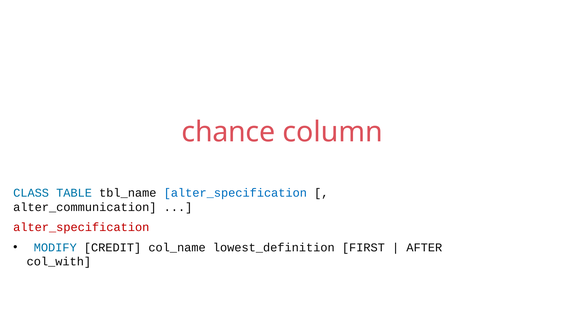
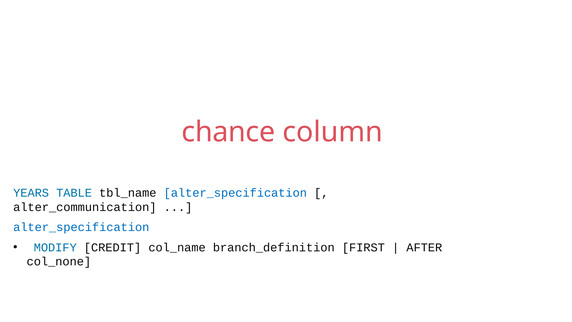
CLASS: CLASS -> YEARS
alter_specification at (81, 227) colour: red -> blue
lowest_definition: lowest_definition -> branch_definition
col_with: col_with -> col_none
